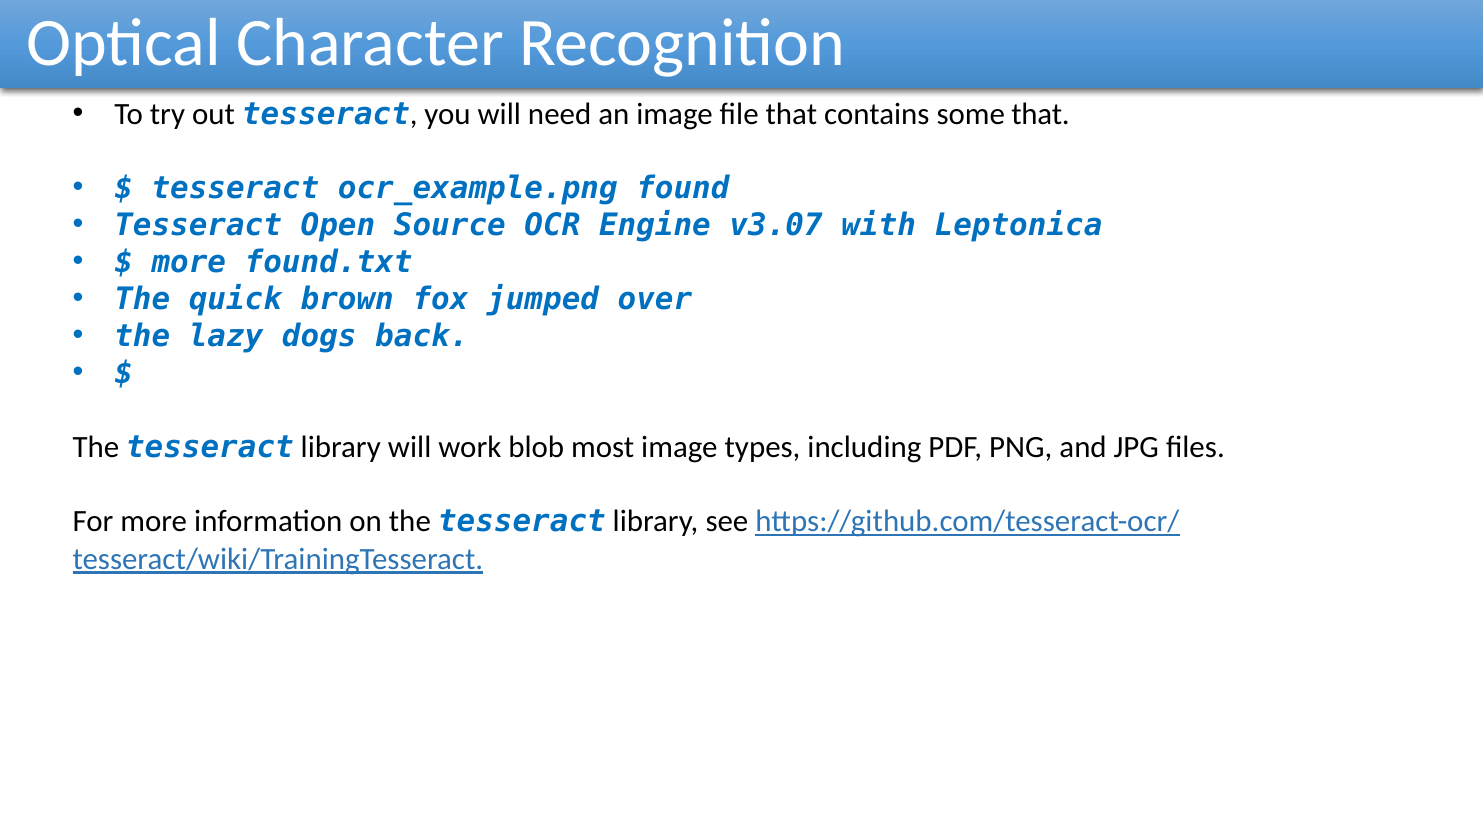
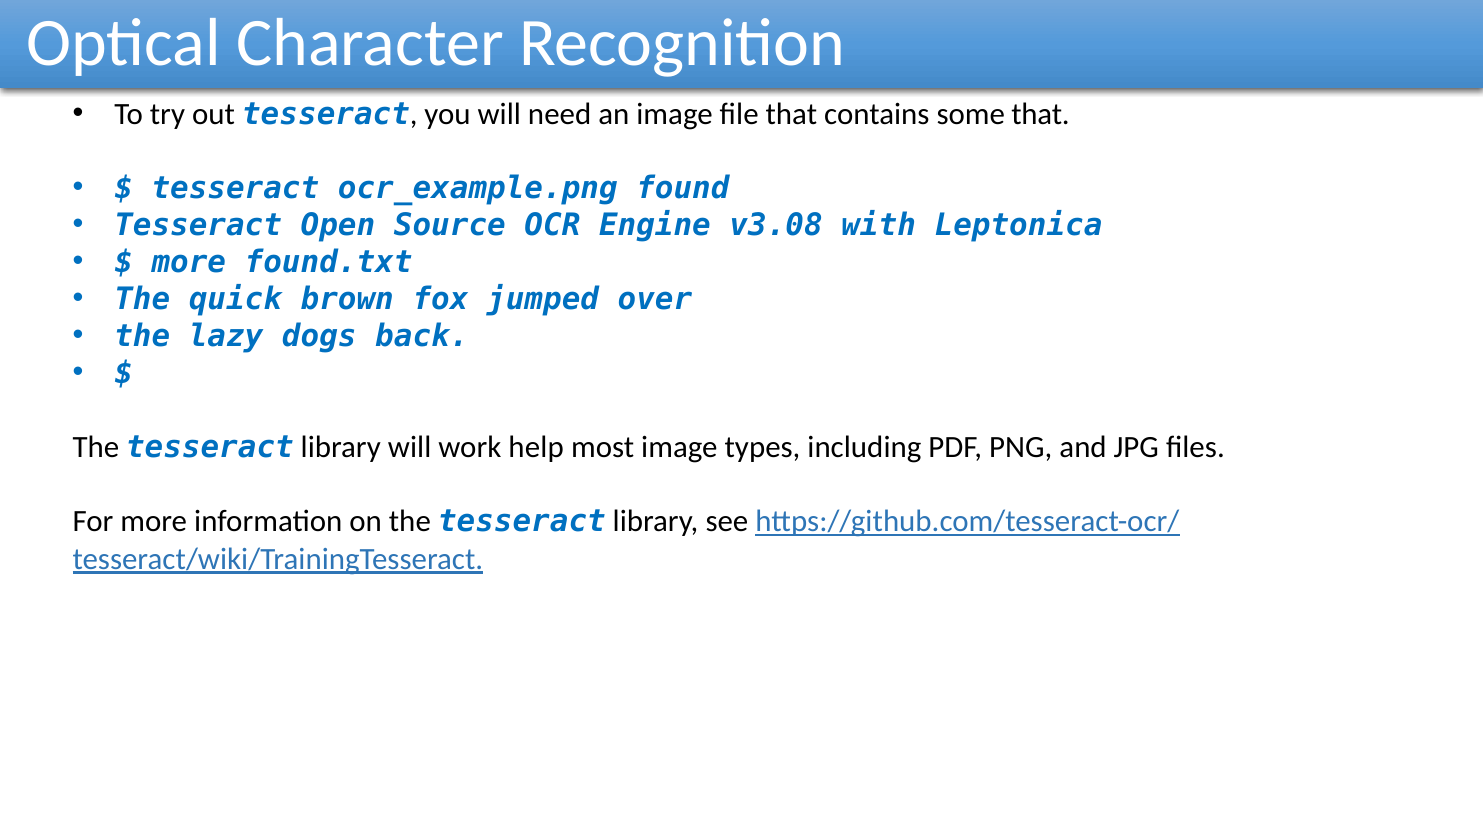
v3.07: v3.07 -> v3.08
blob: blob -> help
